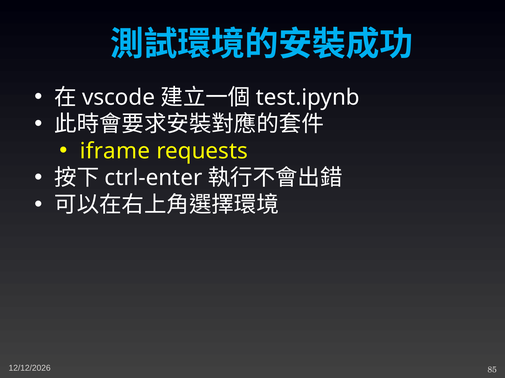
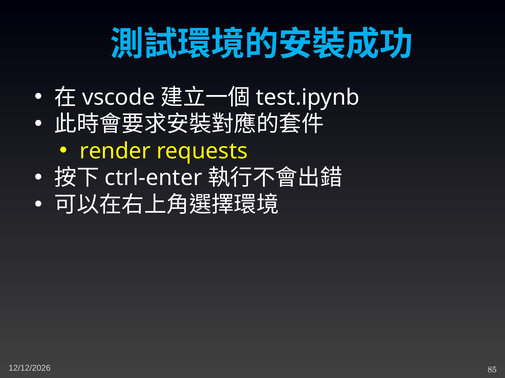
iframe: iframe -> render
